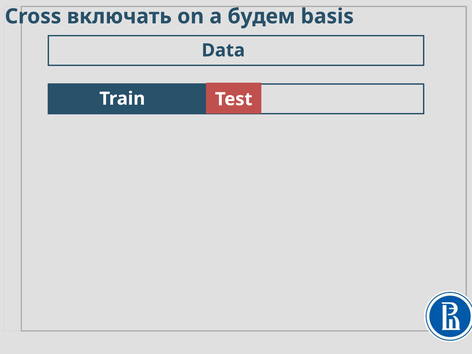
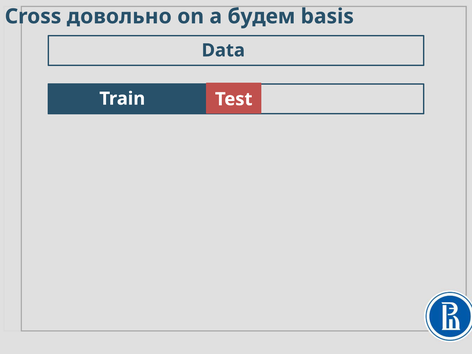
включать: включать -> довольно
